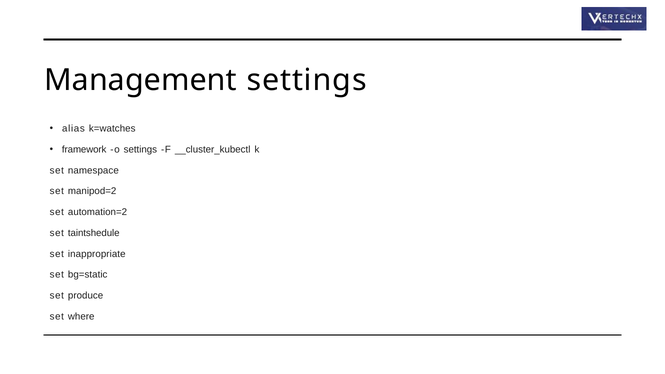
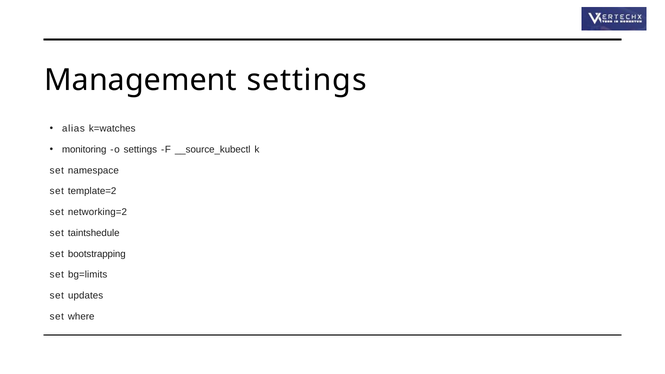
framework: framework -> monitoring
__cluster_kubectl: __cluster_kubectl -> __source_kubectl
manipod=2: manipod=2 -> template=2
automation=2: automation=2 -> networking=2
inappropriate: inappropriate -> bootstrapping
bg=static: bg=static -> bg=limits
produce: produce -> updates
